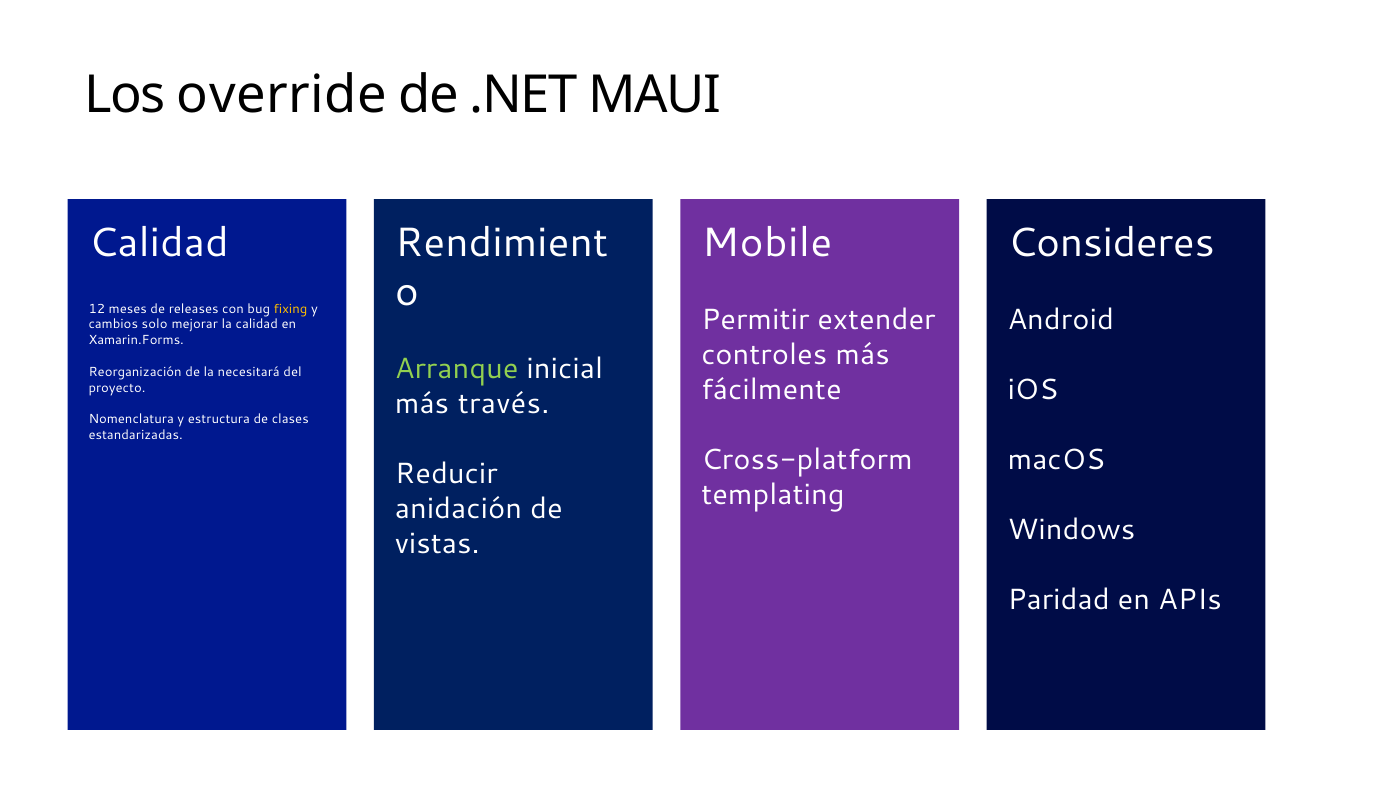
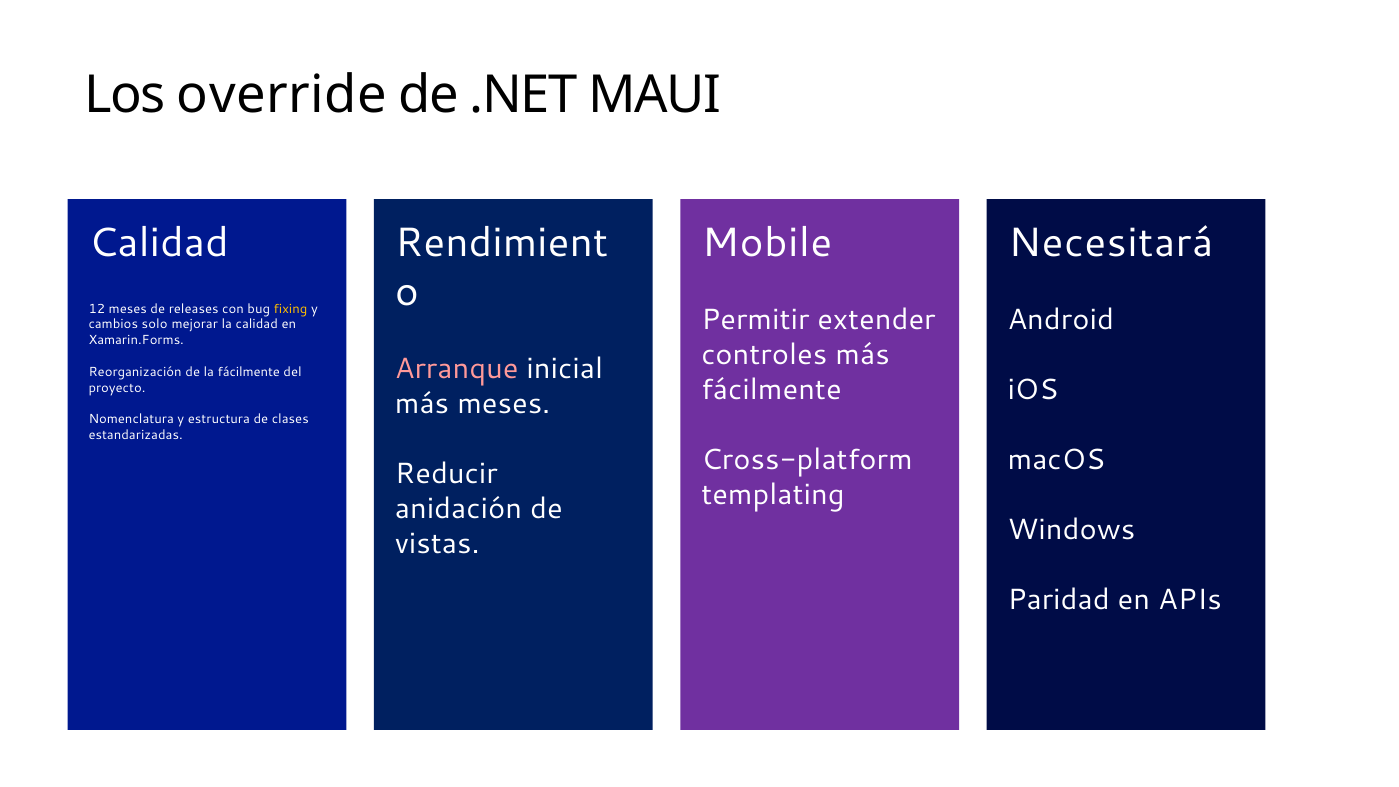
Consideres: Consideres -> Necesitará
Arranque colour: light green -> pink
la necesitará: necesitará -> fácilmente
más través: través -> meses
